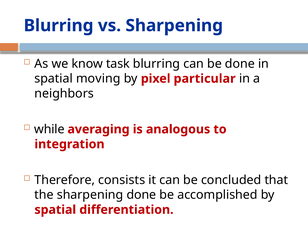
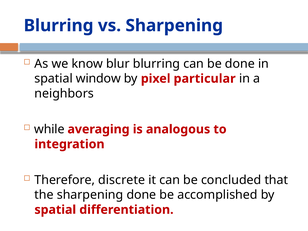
task: task -> blur
moving: moving -> window
consists: consists -> discrete
